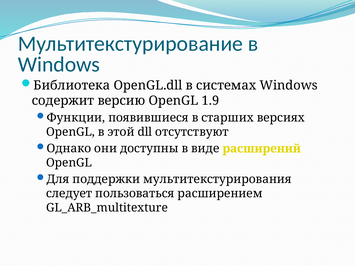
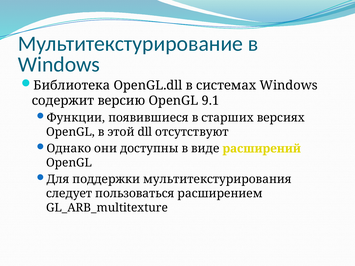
1.9: 1.9 -> 9.1
